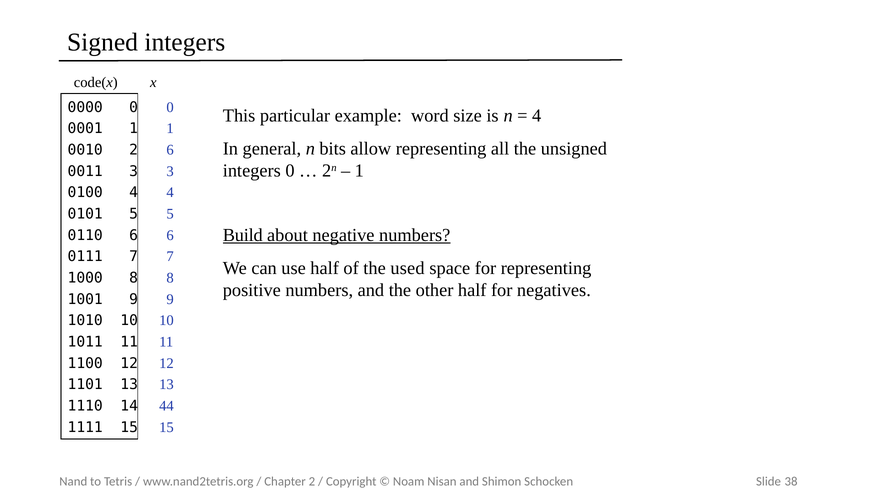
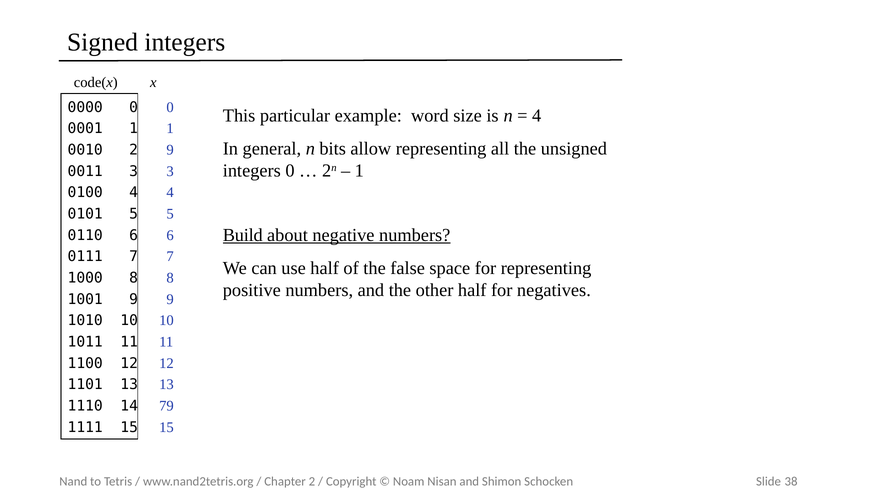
2 6: 6 -> 9
used: used -> false
44: 44 -> 79
